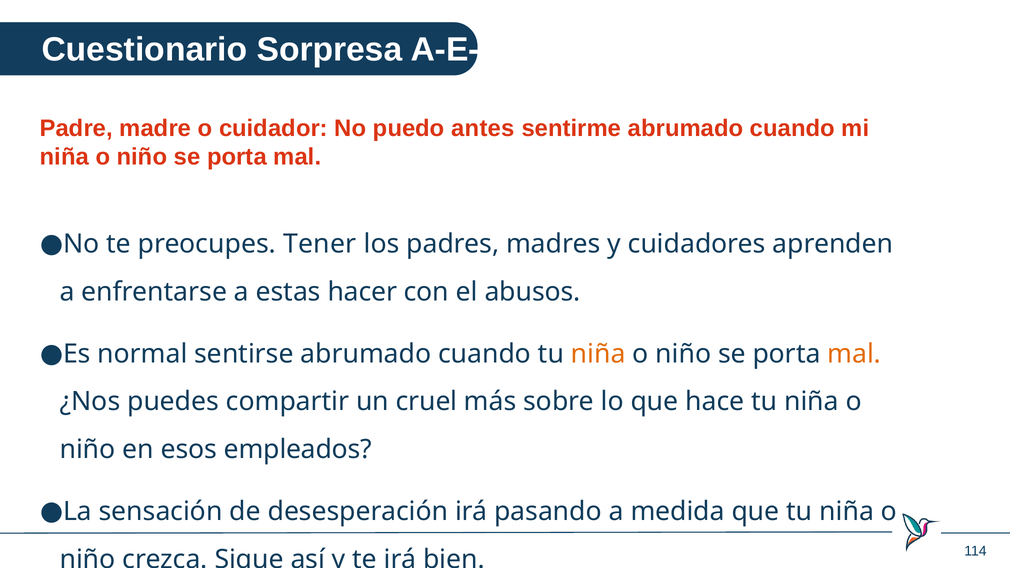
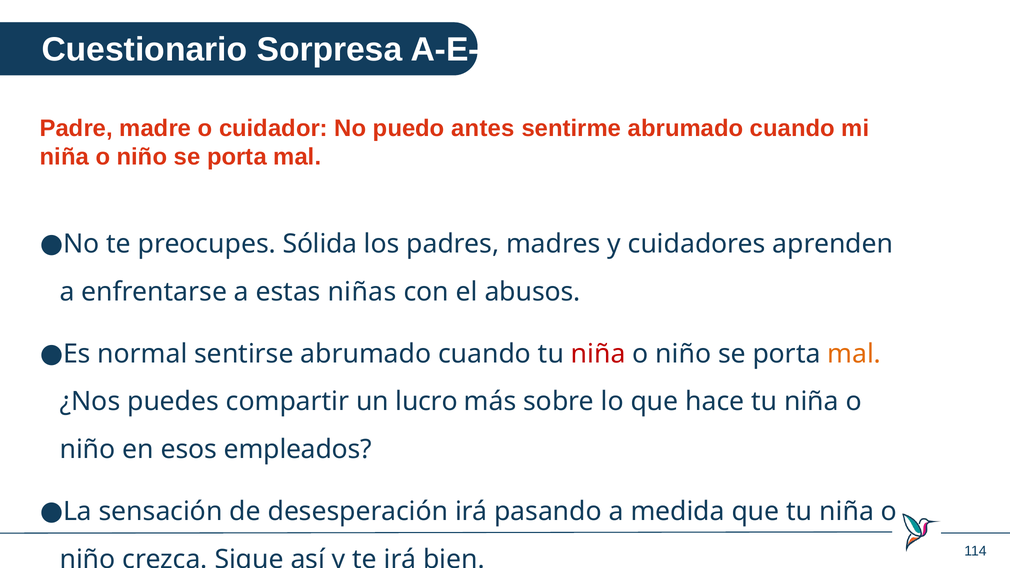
Tener: Tener -> Sólida
hacer: hacer -> niñas
niña at (598, 354) colour: orange -> red
cruel: cruel -> lucro
